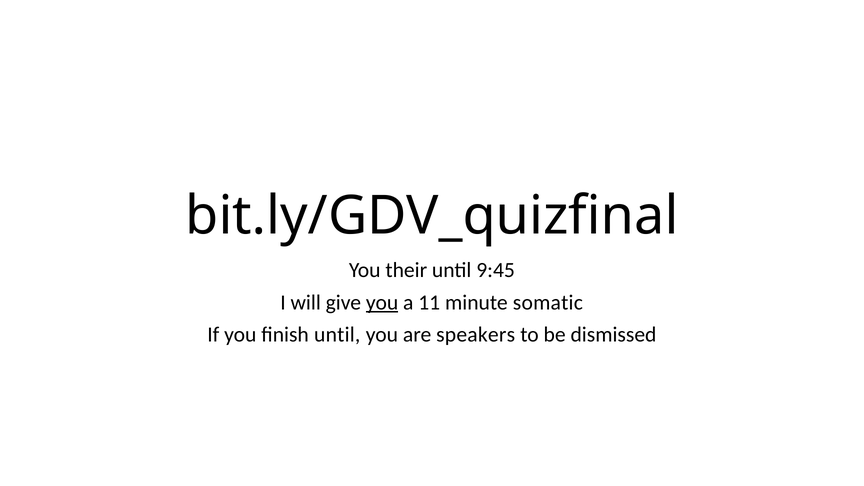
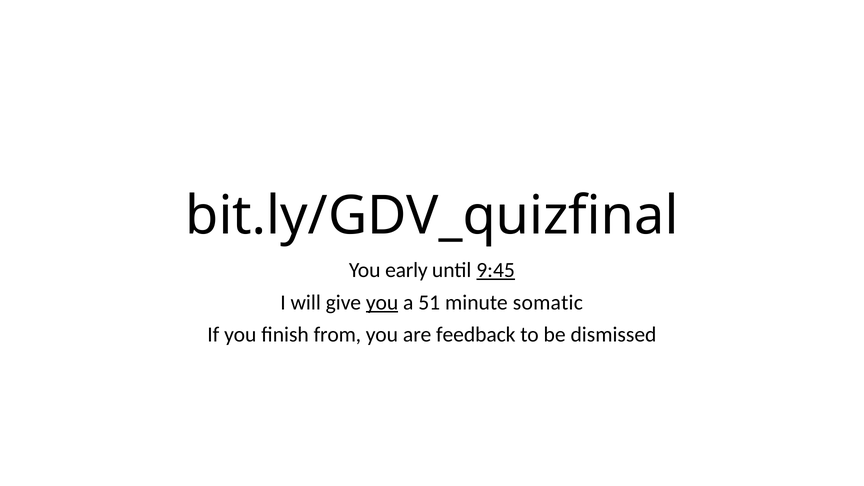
their: their -> early
9:45 underline: none -> present
11: 11 -> 51
finish until: until -> from
speakers: speakers -> feedback
